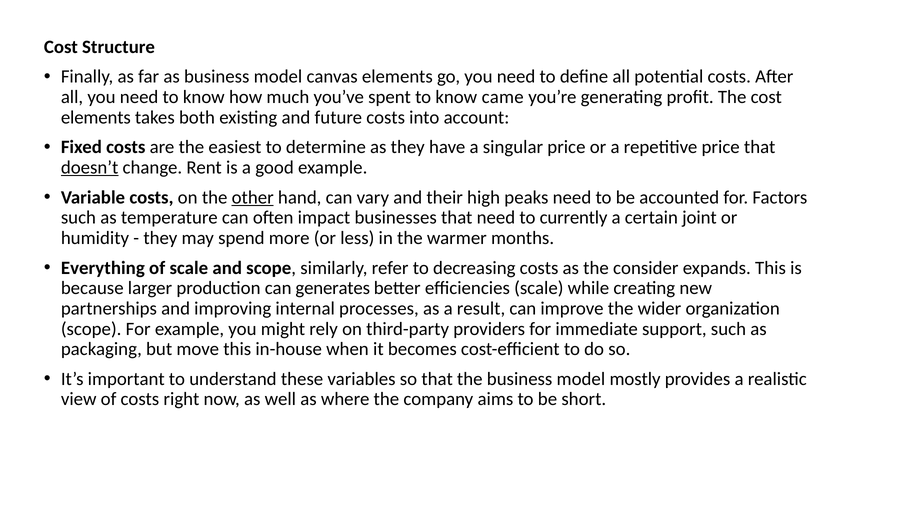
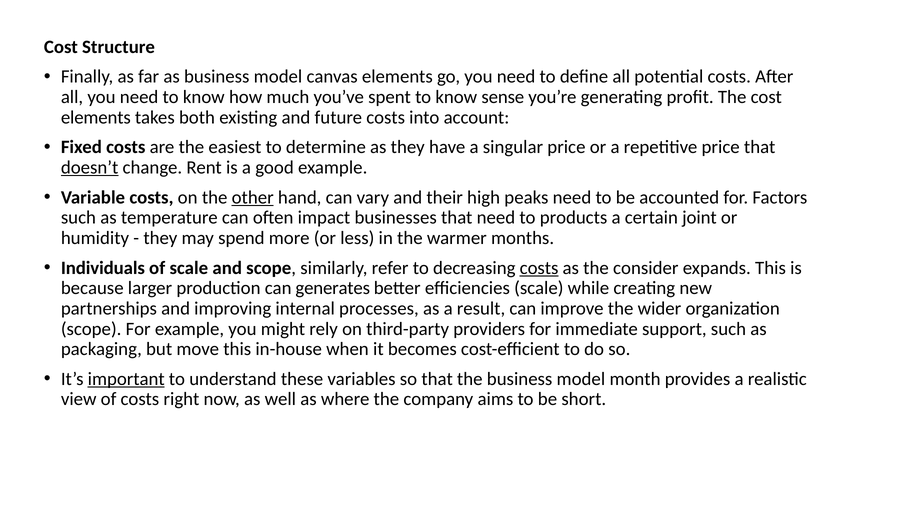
came: came -> sense
currently: currently -> products
Everything: Everything -> Individuals
costs at (539, 268) underline: none -> present
important underline: none -> present
mostly: mostly -> month
